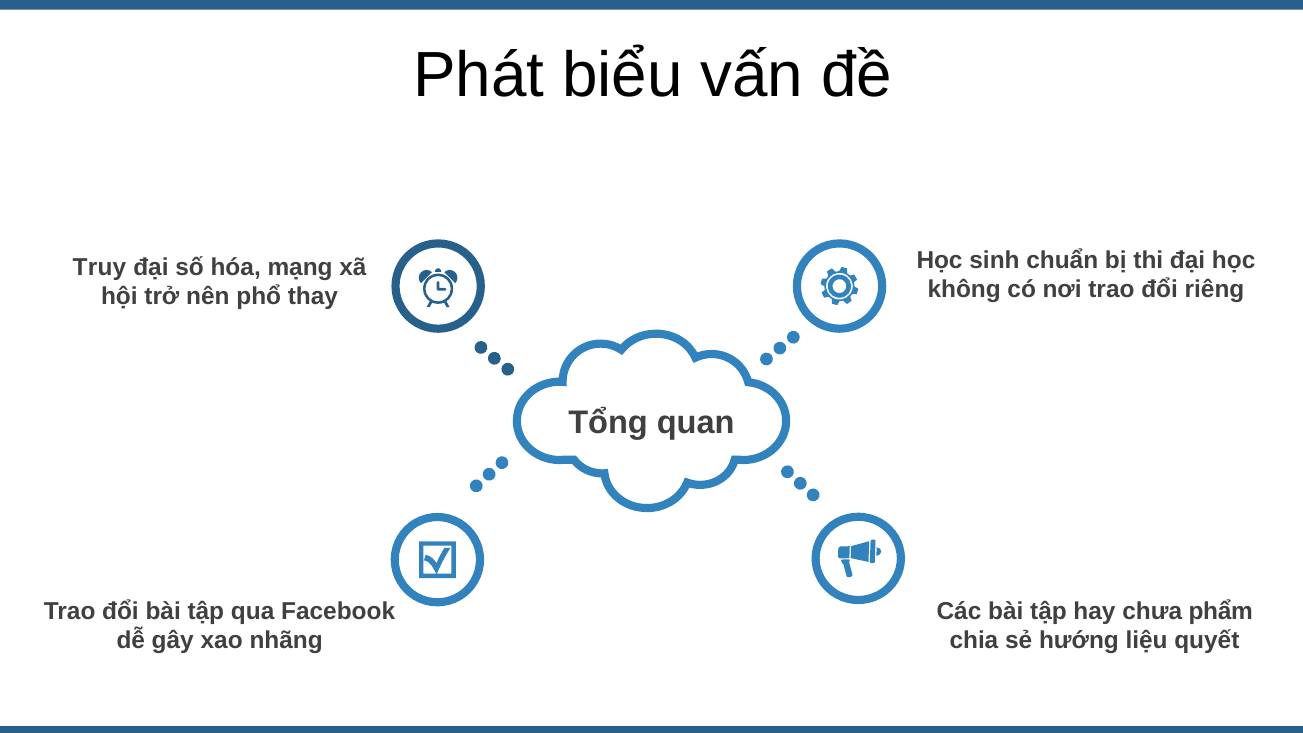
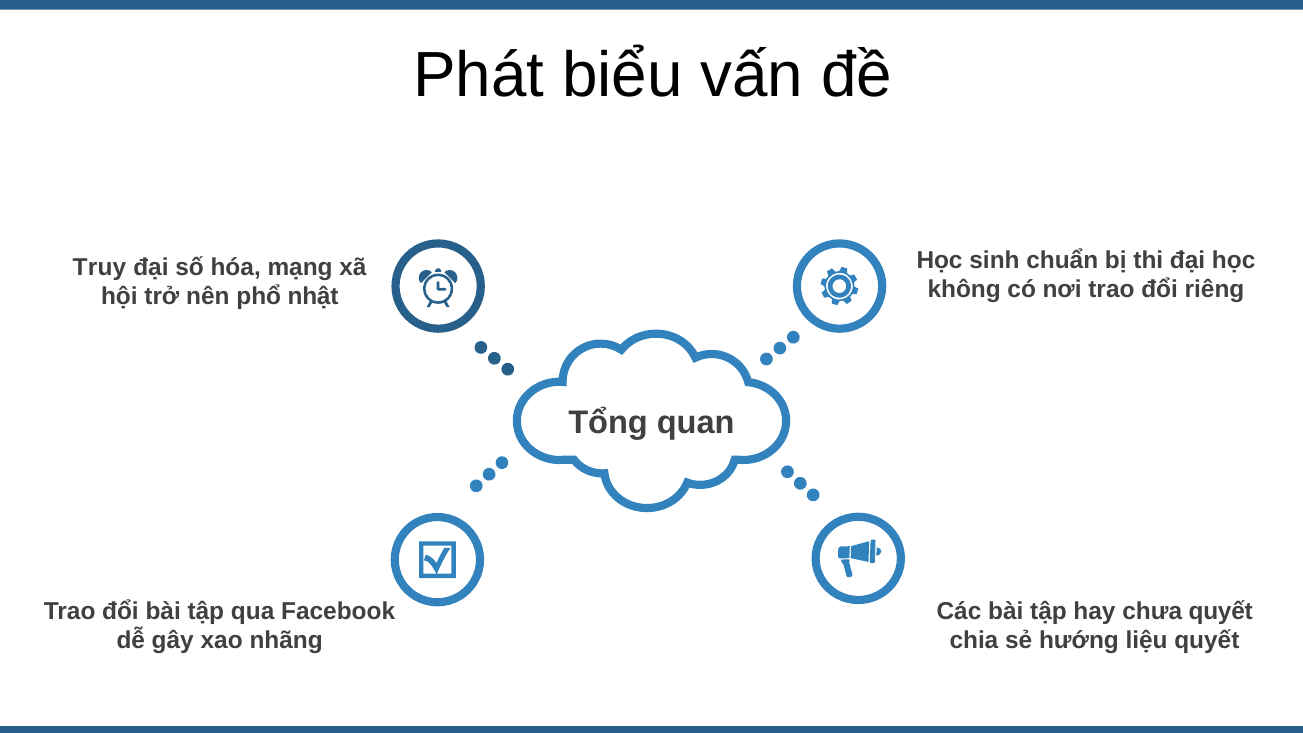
thay: thay -> nhật
chưa phẩm: phẩm -> quyết
